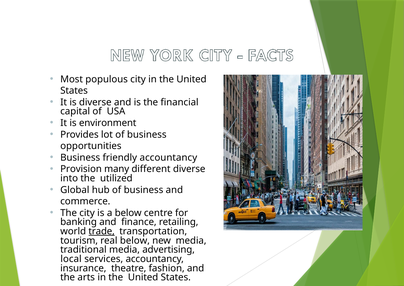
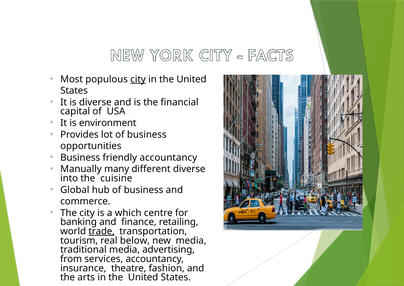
city at (138, 79) underline: none -> present
Provision: Provision -> Manually
utilized: utilized -> cuisine
a below: below -> which
local: local -> from
